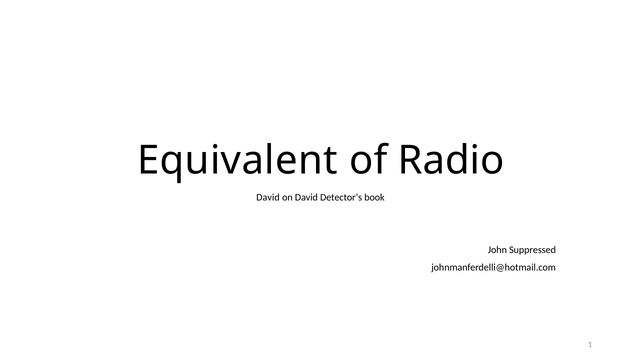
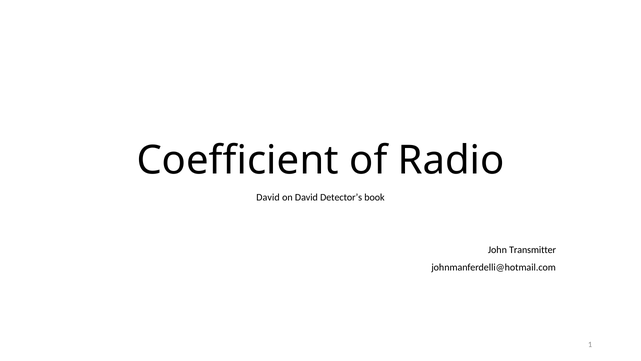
Equivalent: Equivalent -> Coefficient
Suppressed: Suppressed -> Transmitter
